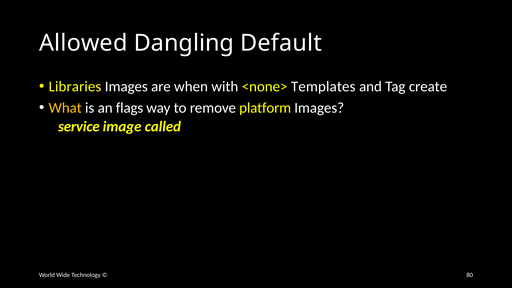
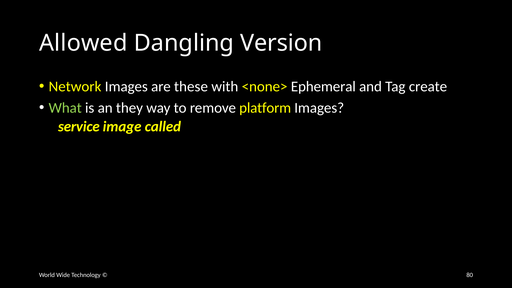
Default: Default -> Version
Libraries: Libraries -> Network
when: when -> these
Templates: Templates -> Ephemeral
What colour: yellow -> light green
flags: flags -> they
